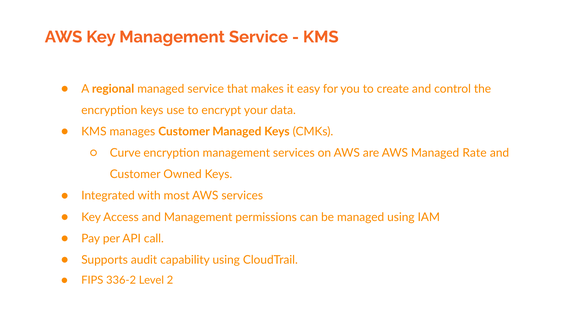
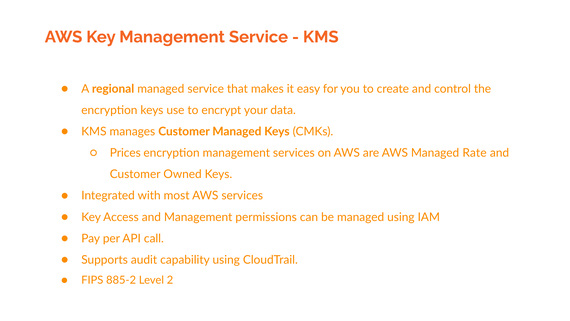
Curve: Curve -> Prices
336-2: 336-2 -> 885-2
